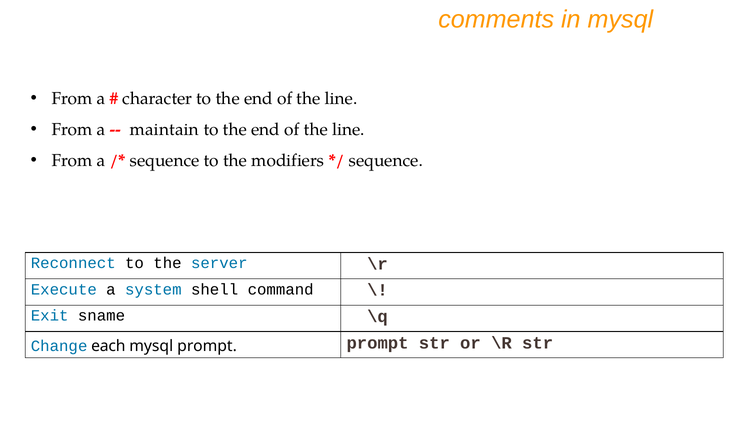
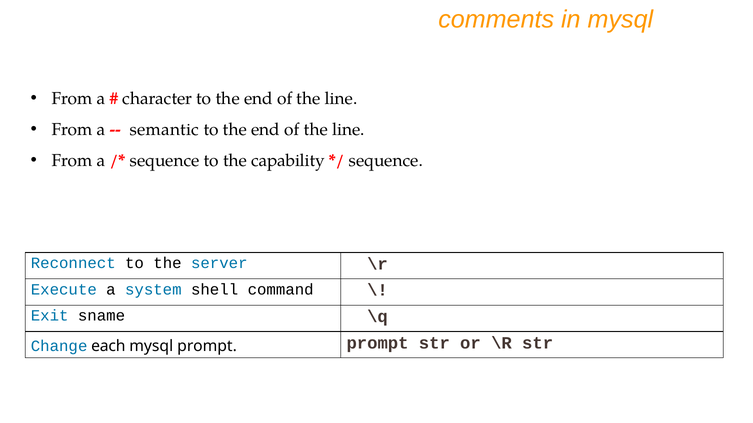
maintain: maintain -> semantic
modifiers: modifiers -> capability
